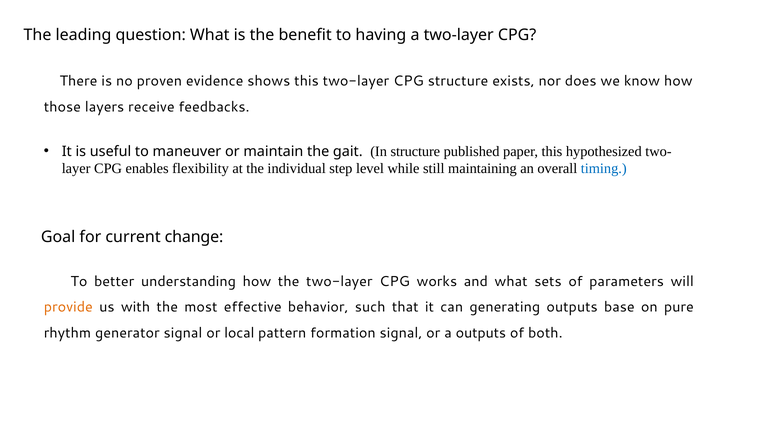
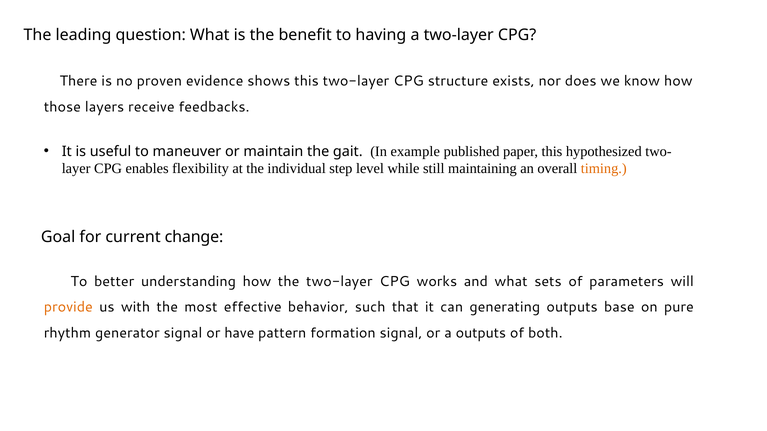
In structure: structure -> example
timing colour: blue -> orange
local: local -> have
